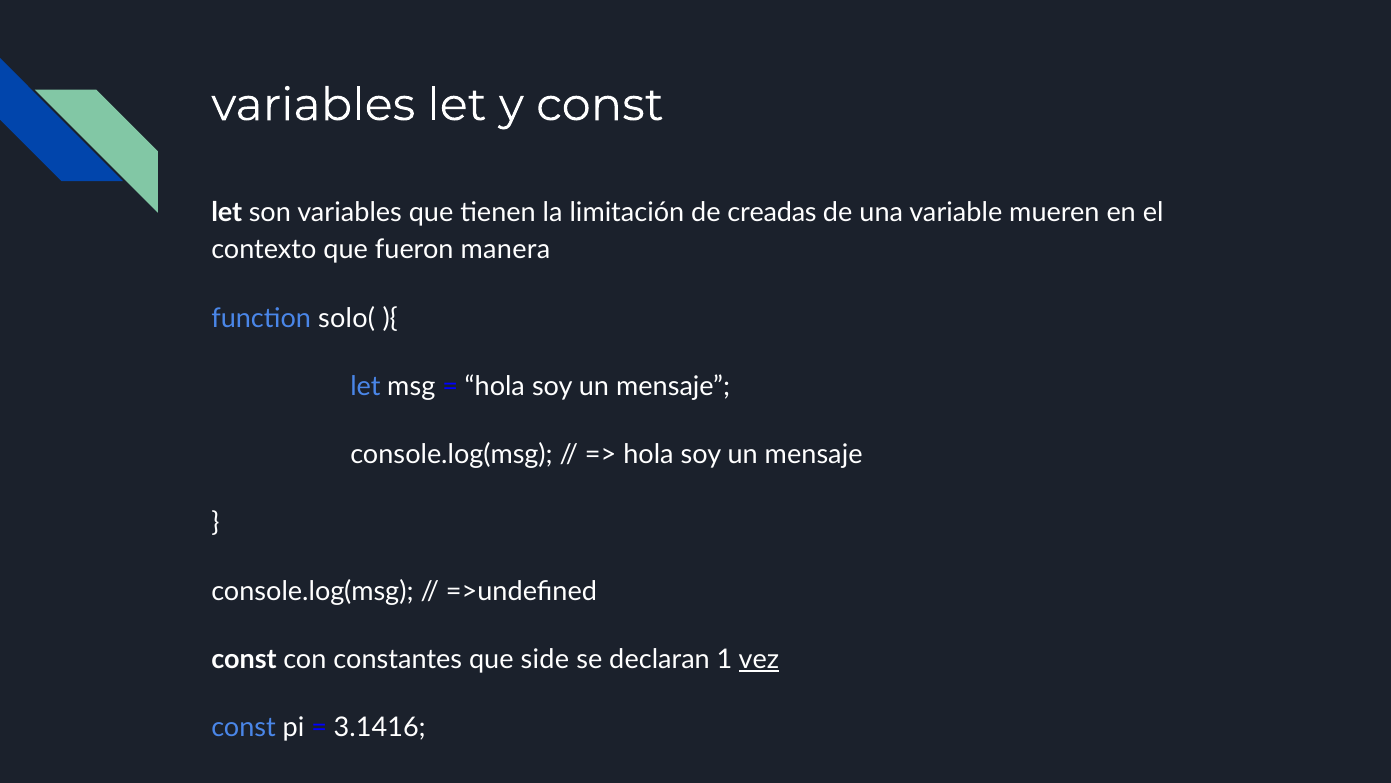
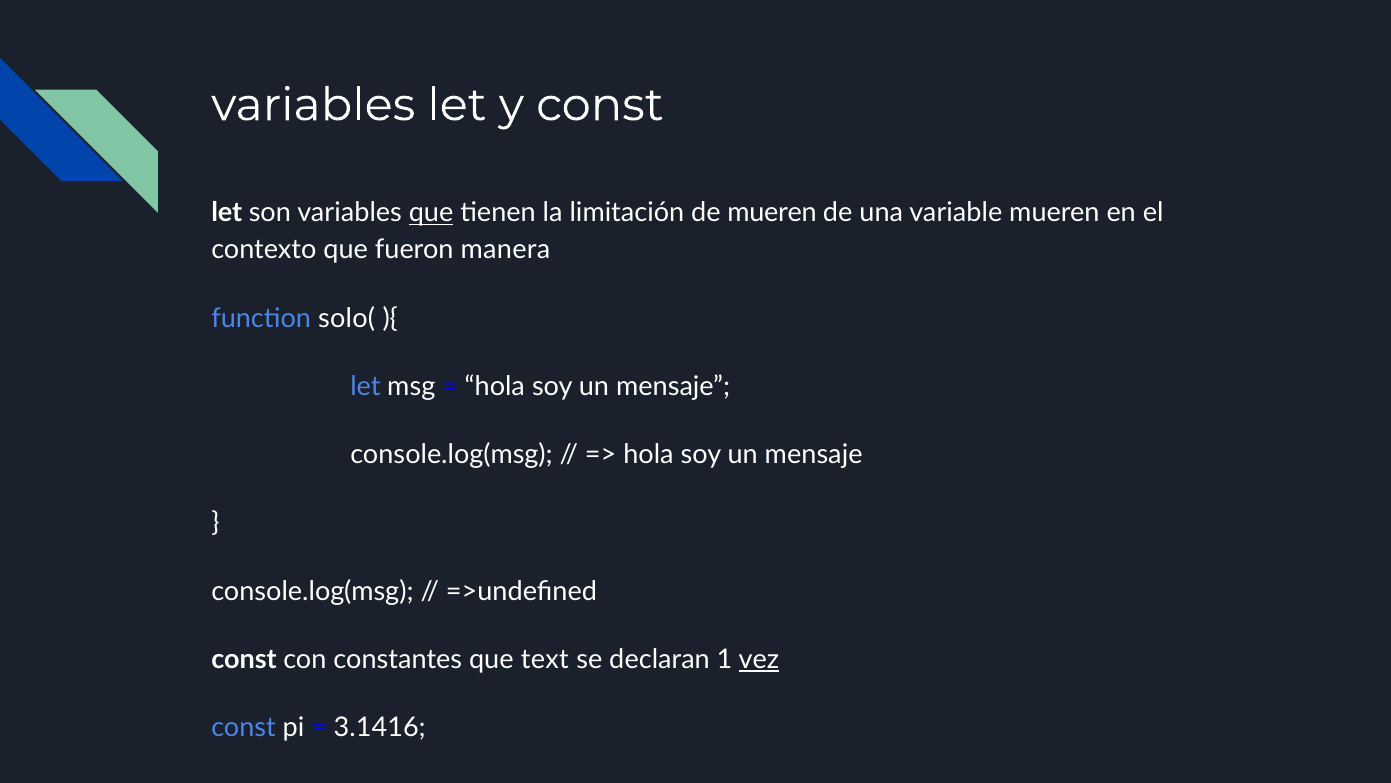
que at (431, 213) underline: none -> present
de creadas: creadas -> mueren
side: side -> text
